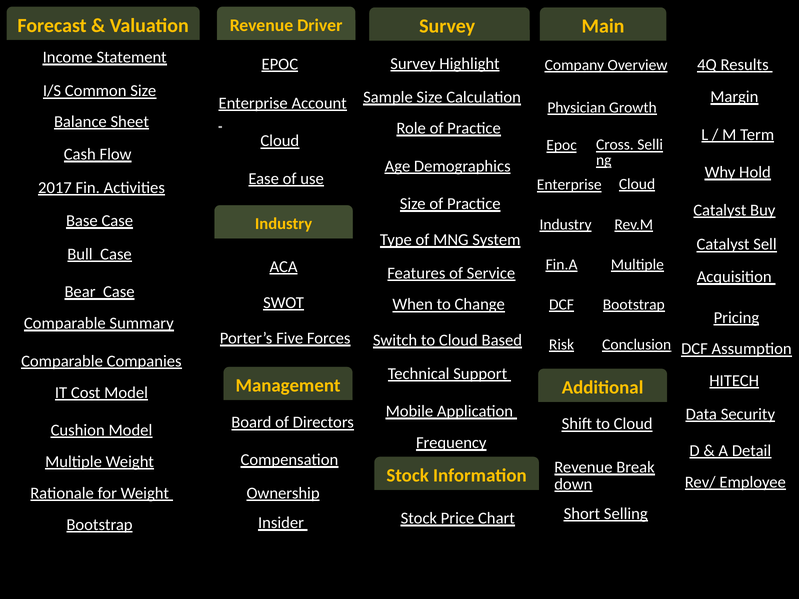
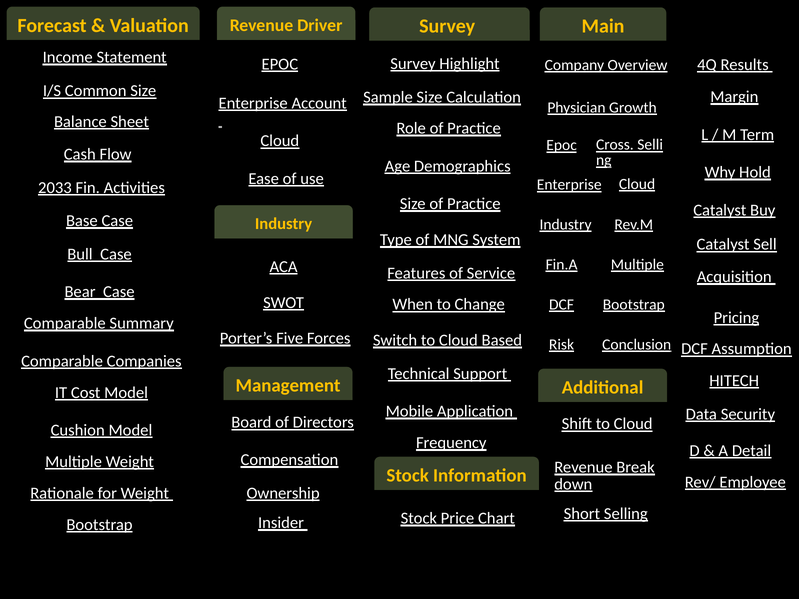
2017: 2017 -> 2033
